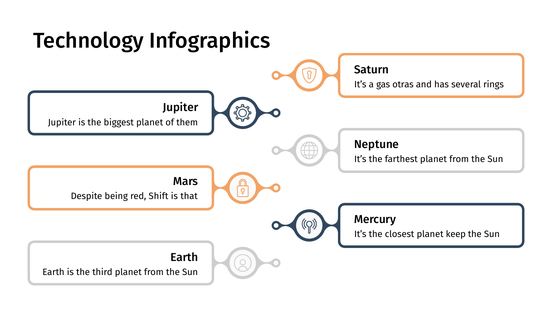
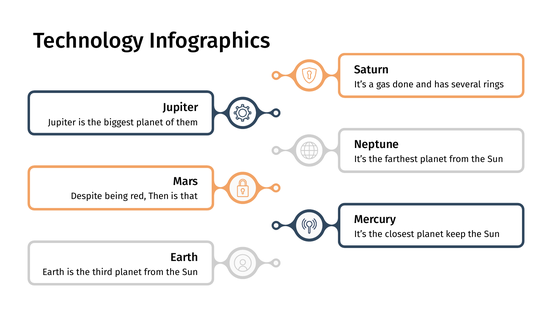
otras: otras -> done
Shift: Shift -> Then
